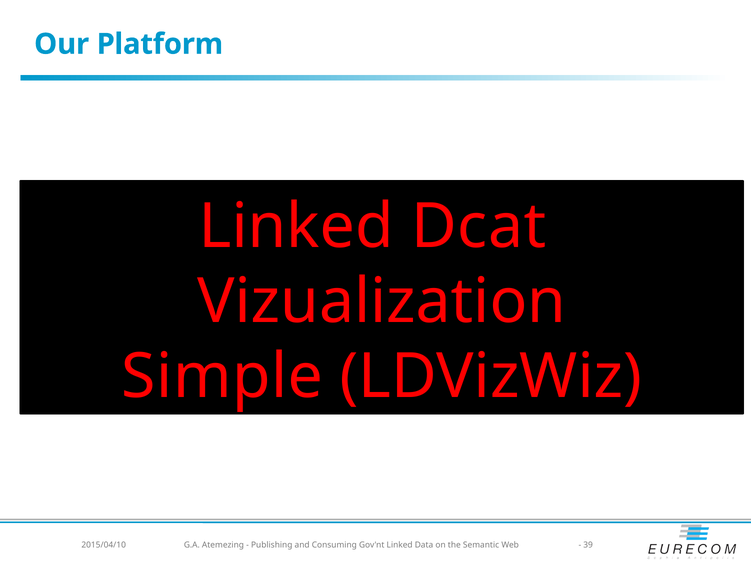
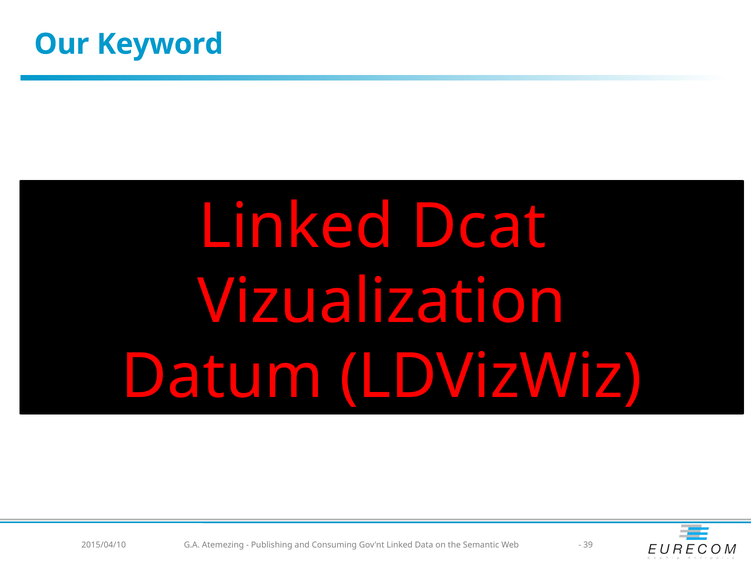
Platform: Platform -> Keyword
Simple: Simple -> Datum
